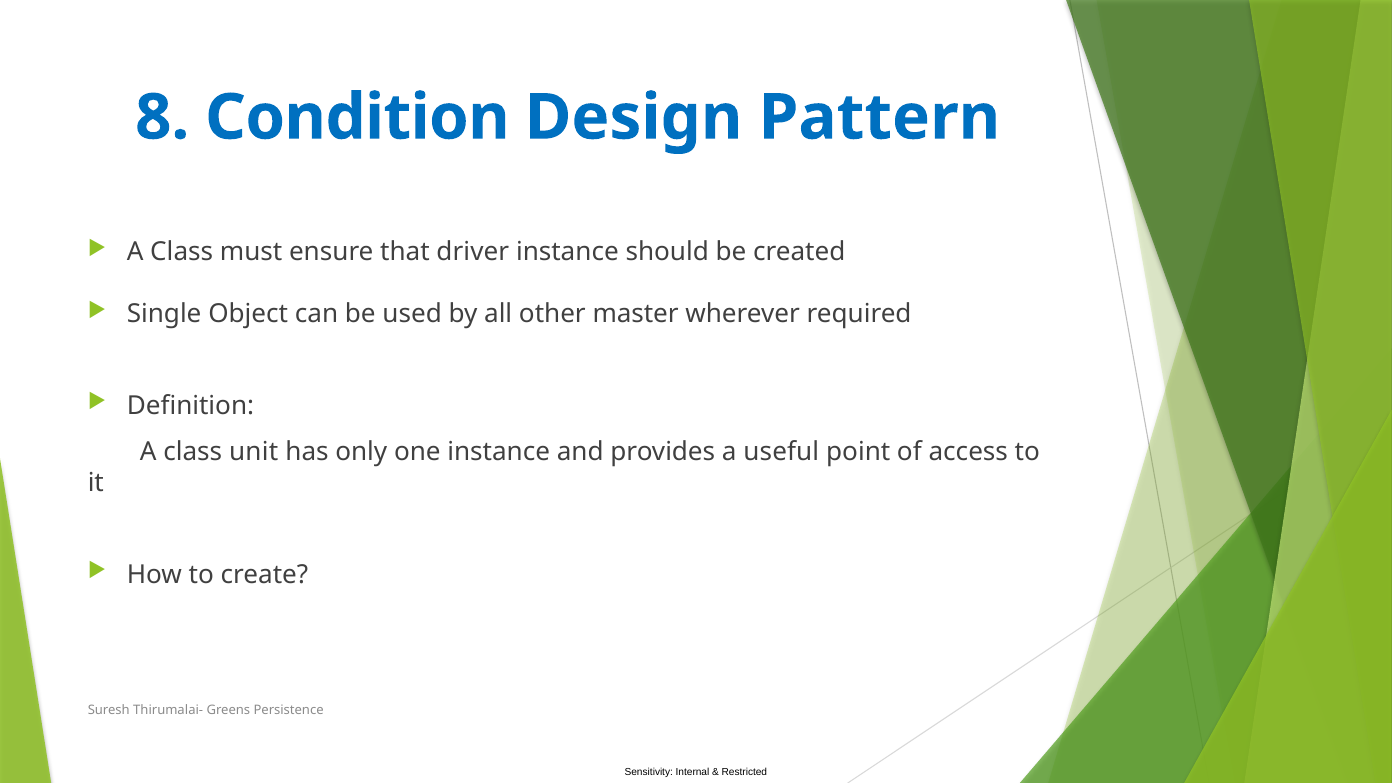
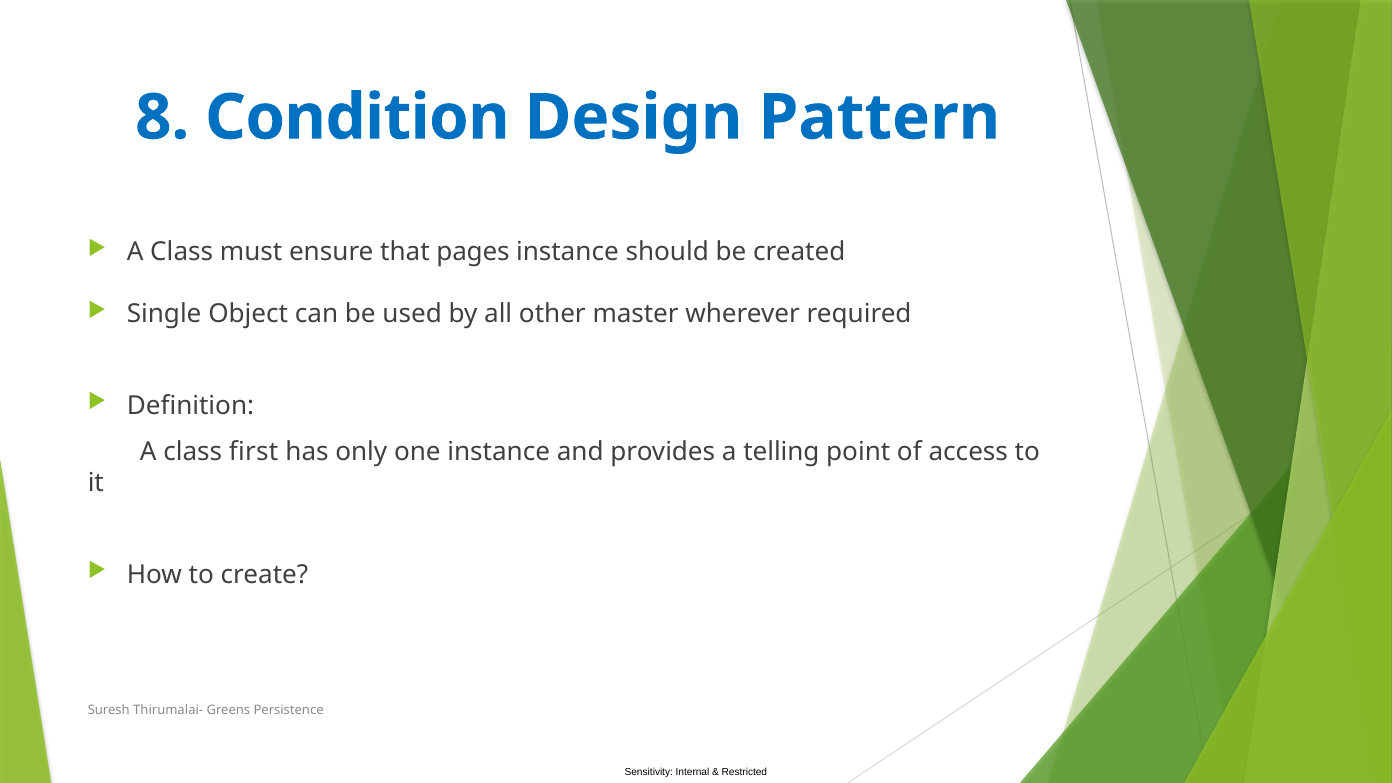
driver: driver -> pages
unit: unit -> first
useful: useful -> telling
